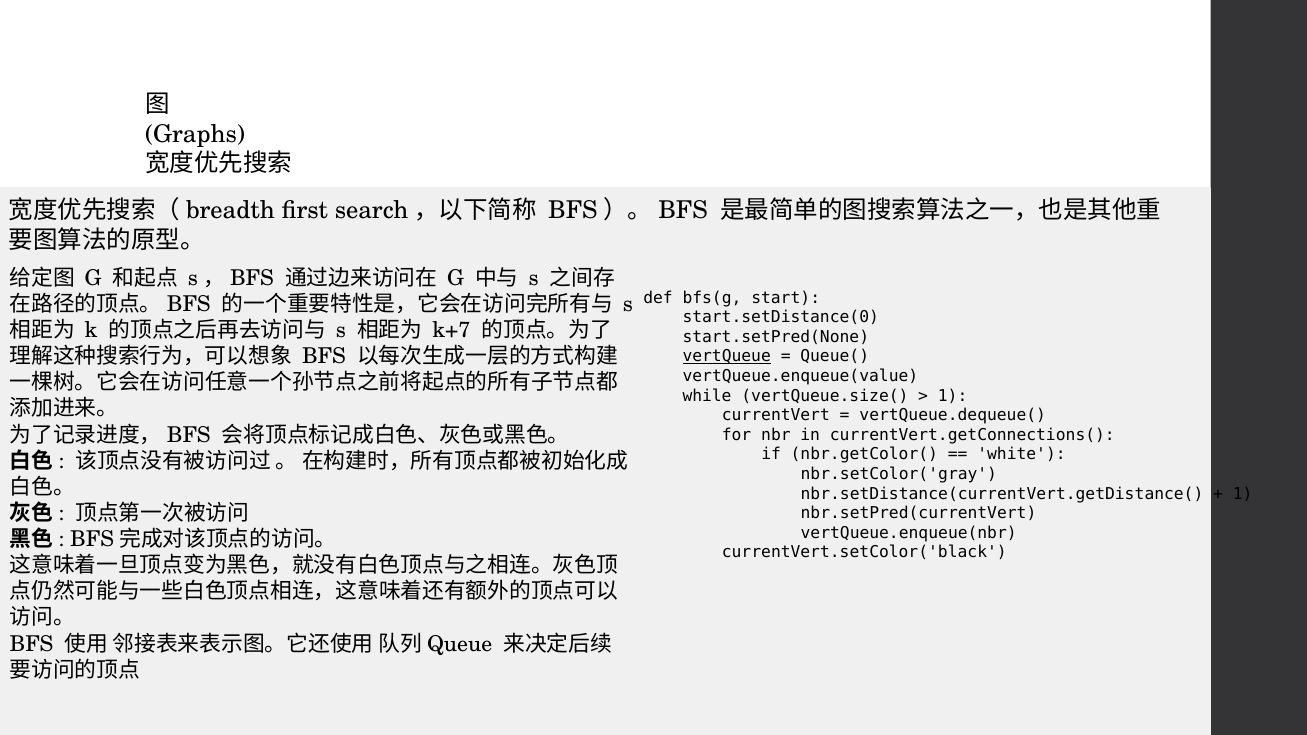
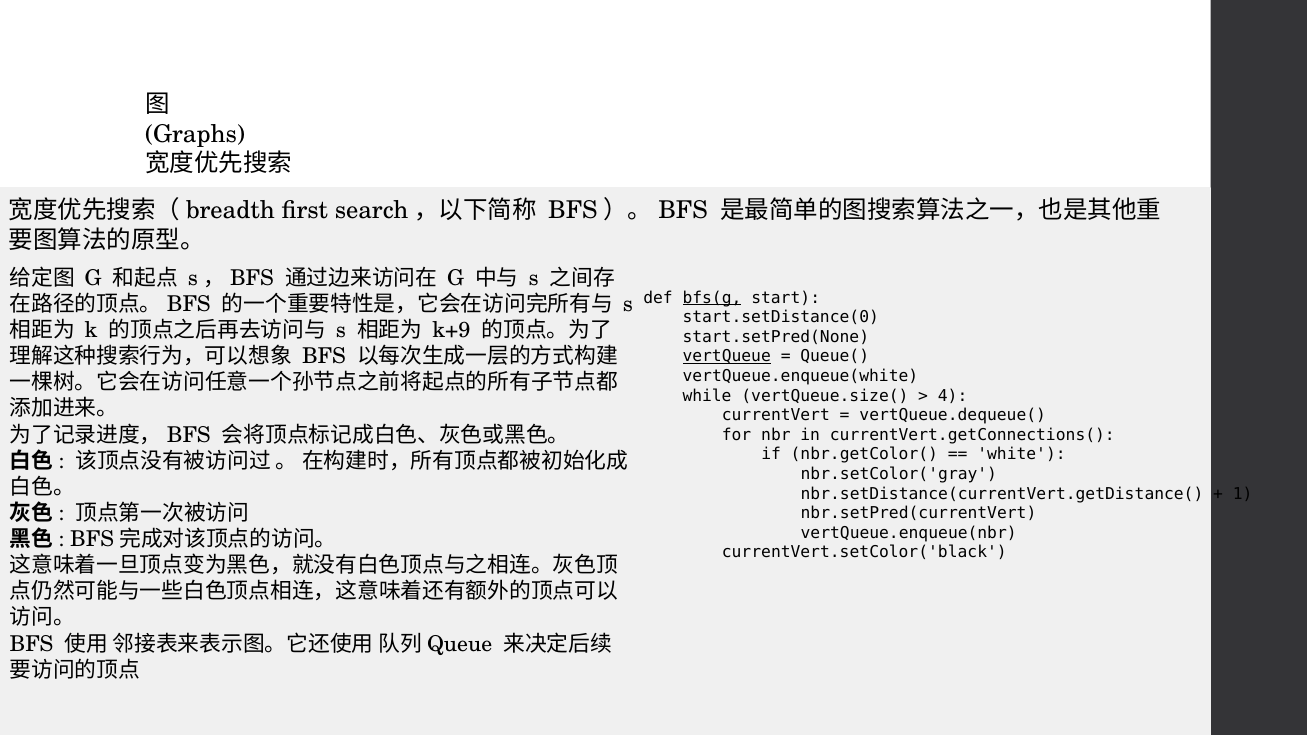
bfs(g underline: none -> present
k+7: k+7 -> k+9
vertQueue.enqueue(value: vertQueue.enqueue(value -> vertQueue.enqueue(white
1 at (953, 396): 1 -> 4
